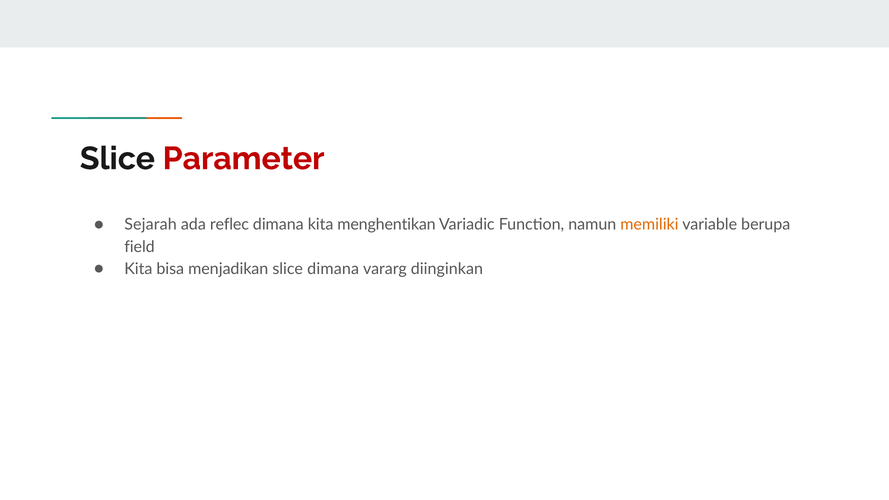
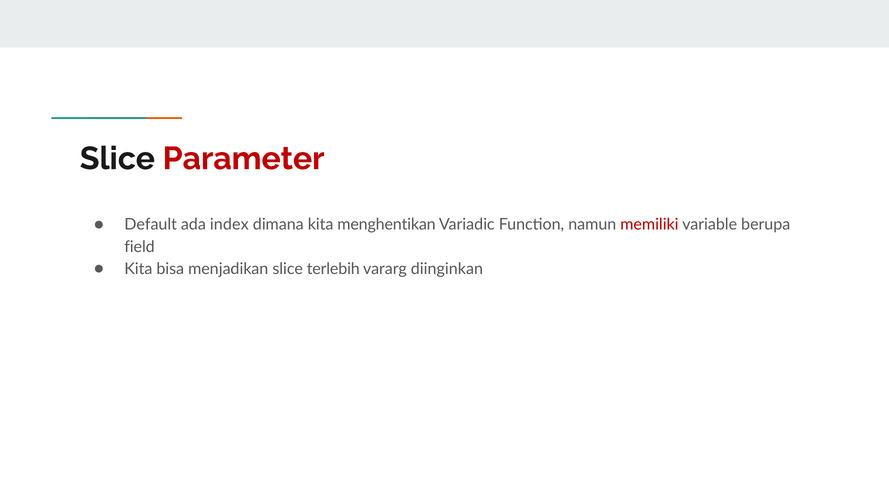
Sejarah: Sejarah -> Default
reflec: reflec -> index
memiliki colour: orange -> red
slice dimana: dimana -> terlebih
